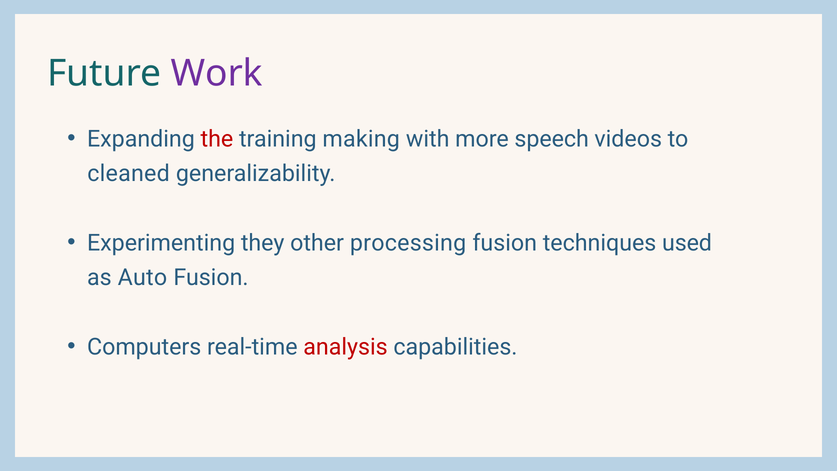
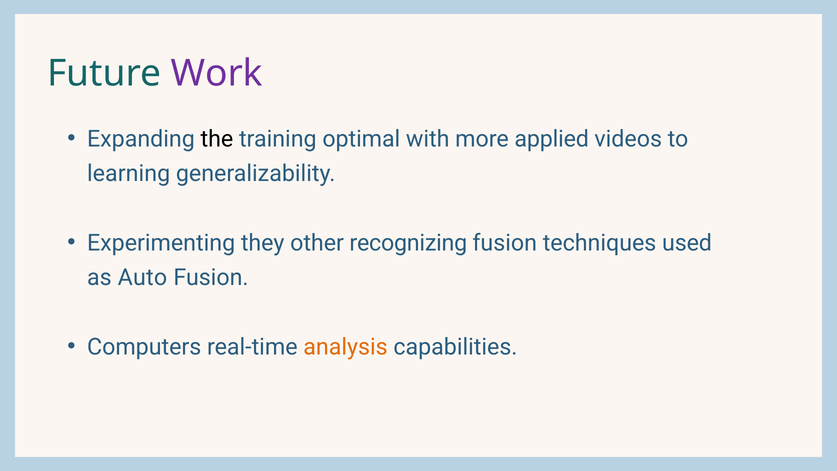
the colour: red -> black
making: making -> optimal
speech: speech -> applied
cleaned: cleaned -> learning
processing: processing -> recognizing
analysis colour: red -> orange
